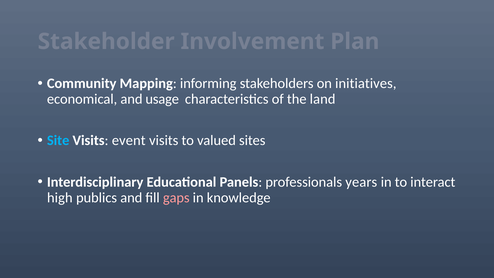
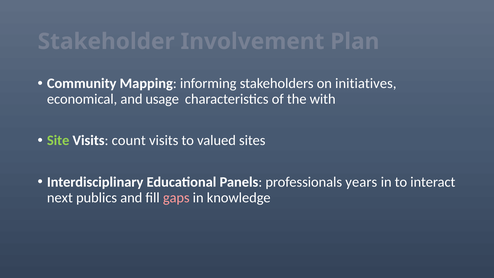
land: land -> with
Site colour: light blue -> light green
event: event -> count
high: high -> next
